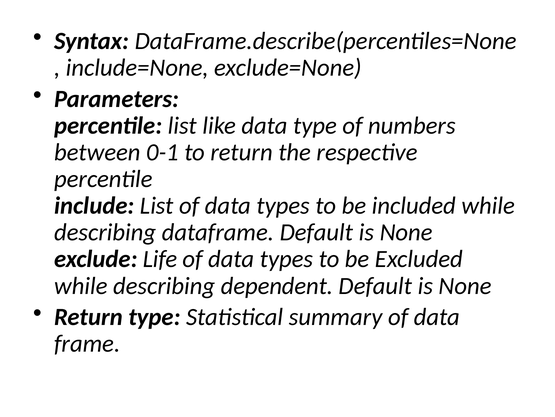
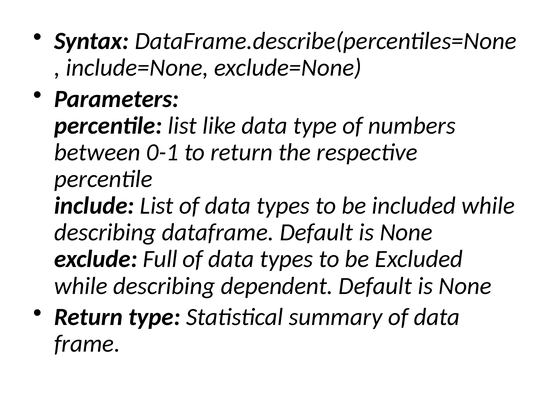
Life: Life -> Full
